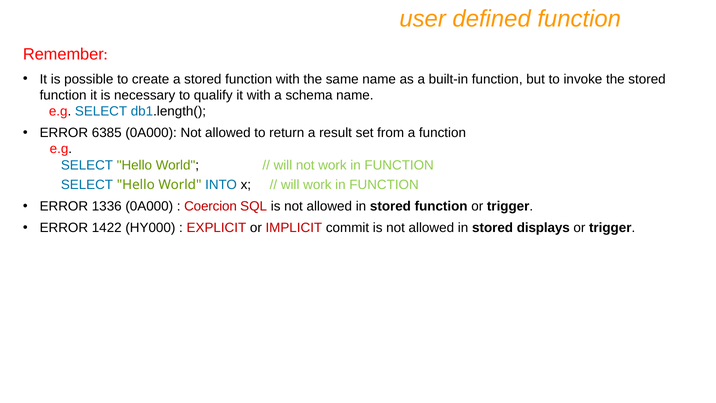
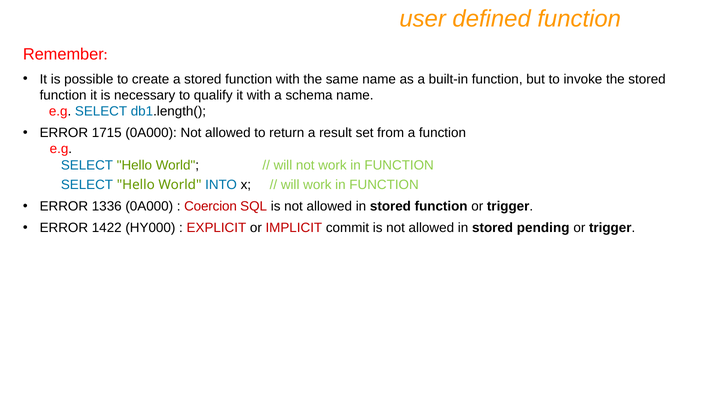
6385: 6385 -> 1715
displays: displays -> pending
